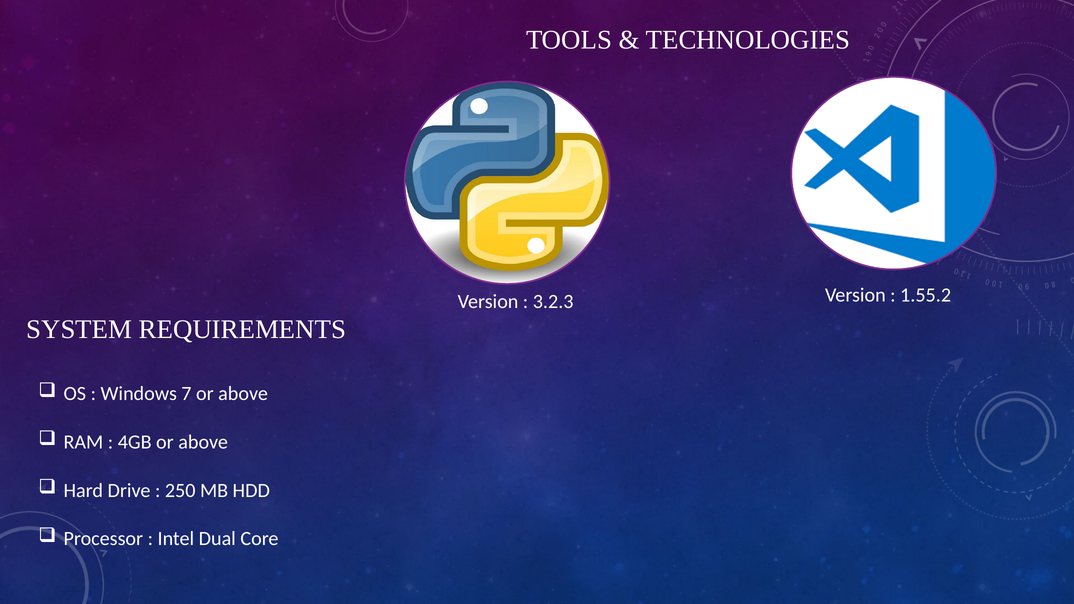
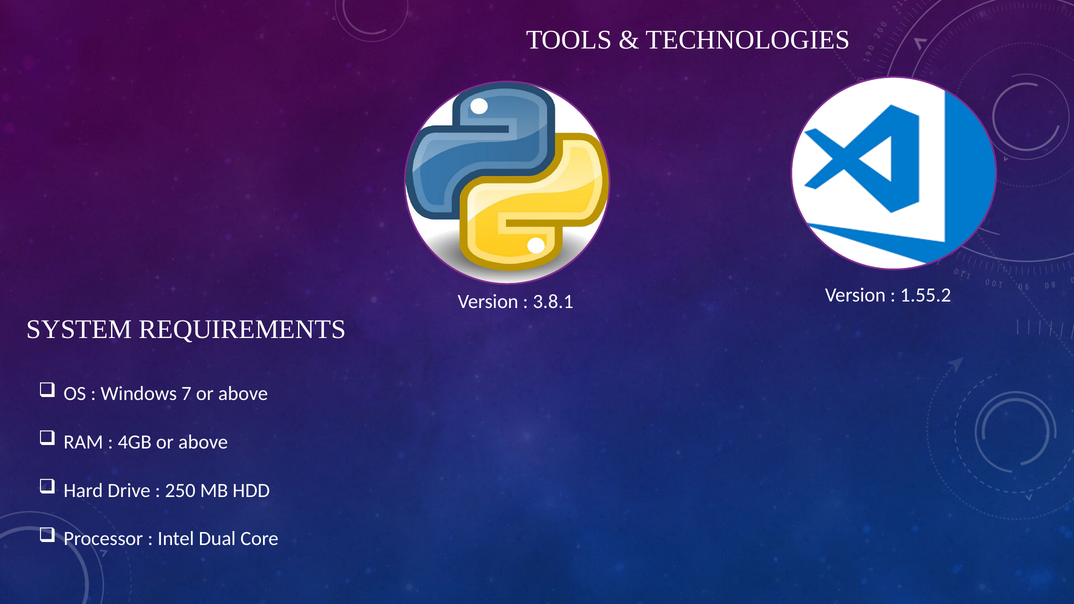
3.2.3: 3.2.3 -> 3.8.1
